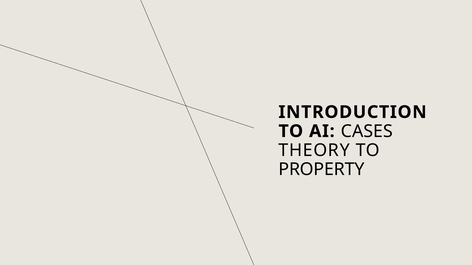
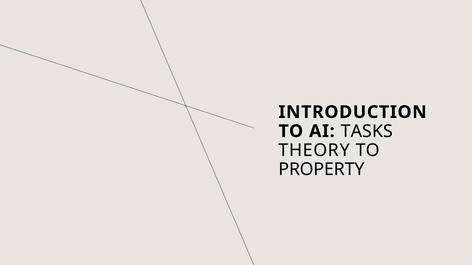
CASES: CASES -> TASKS
